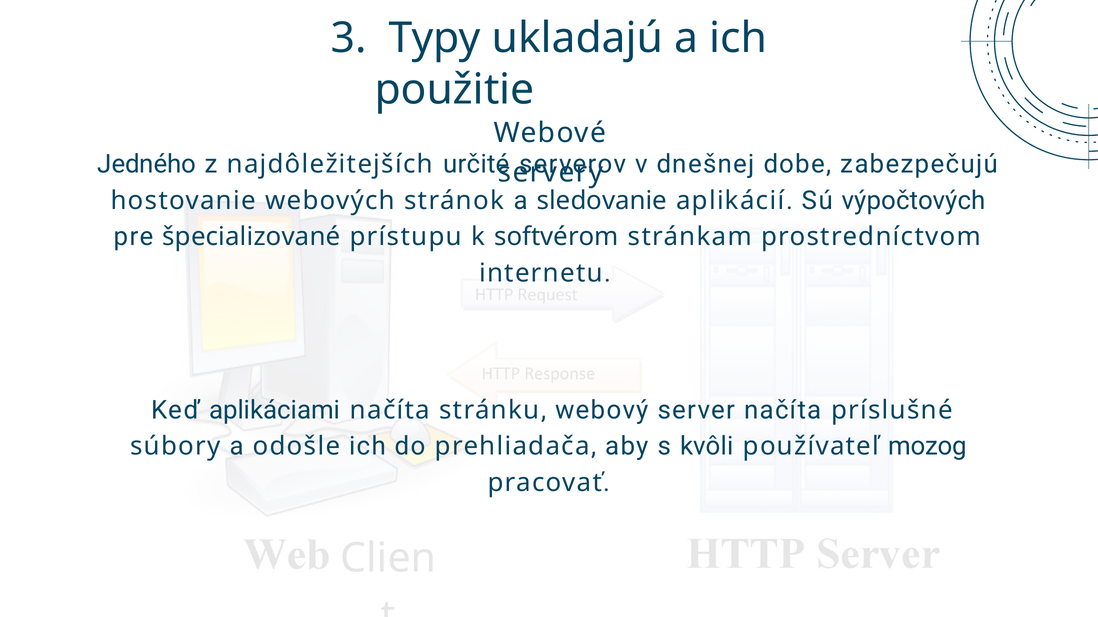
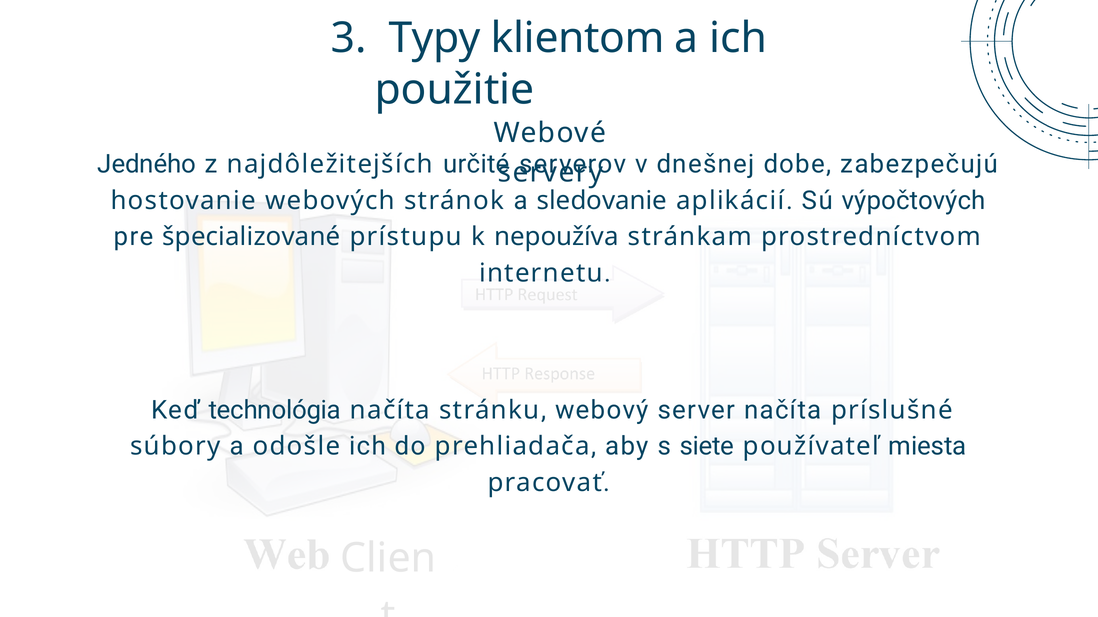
ukladajú: ukladajú -> klientom
softvérom: softvérom -> nepoužíva
aplikáciami: aplikáciami -> technológia
kvôli: kvôli -> siete
mozog: mozog -> miesta
